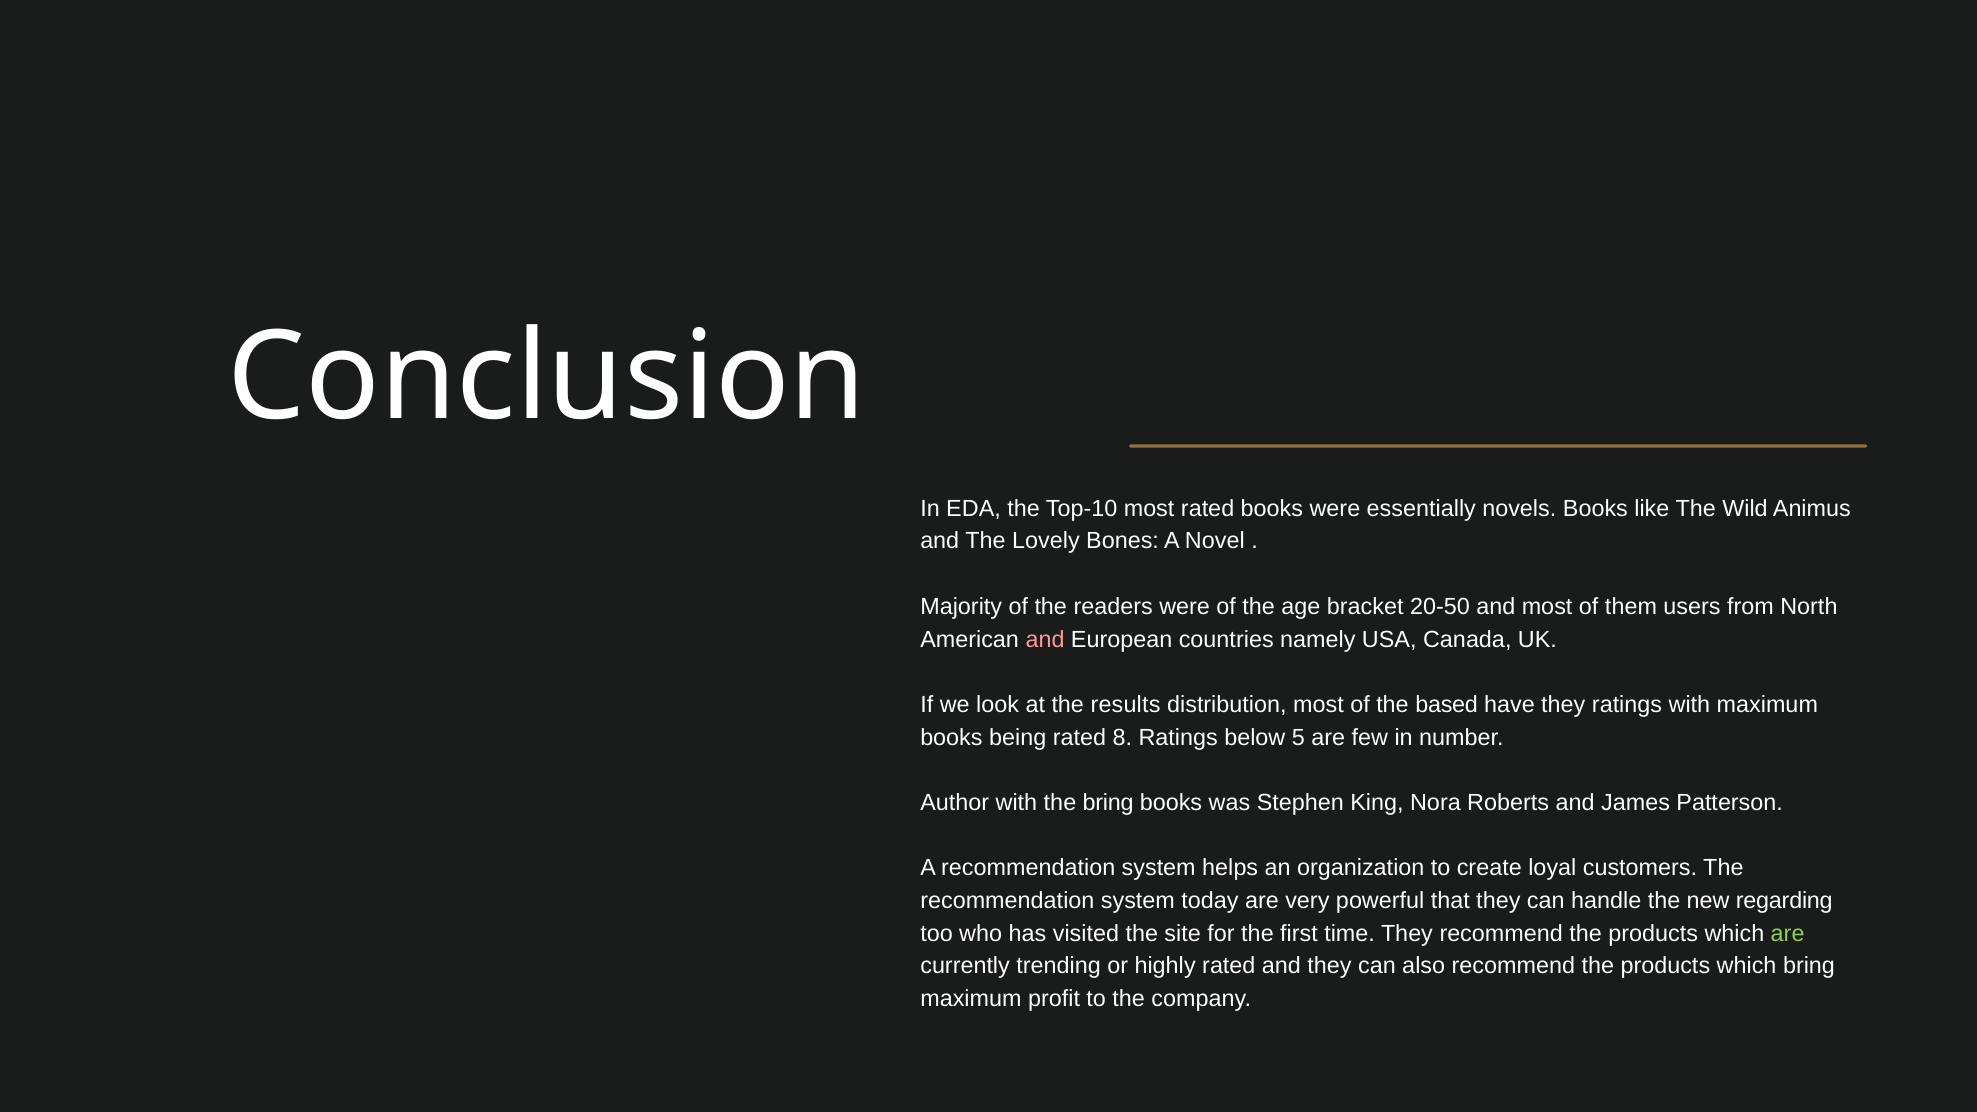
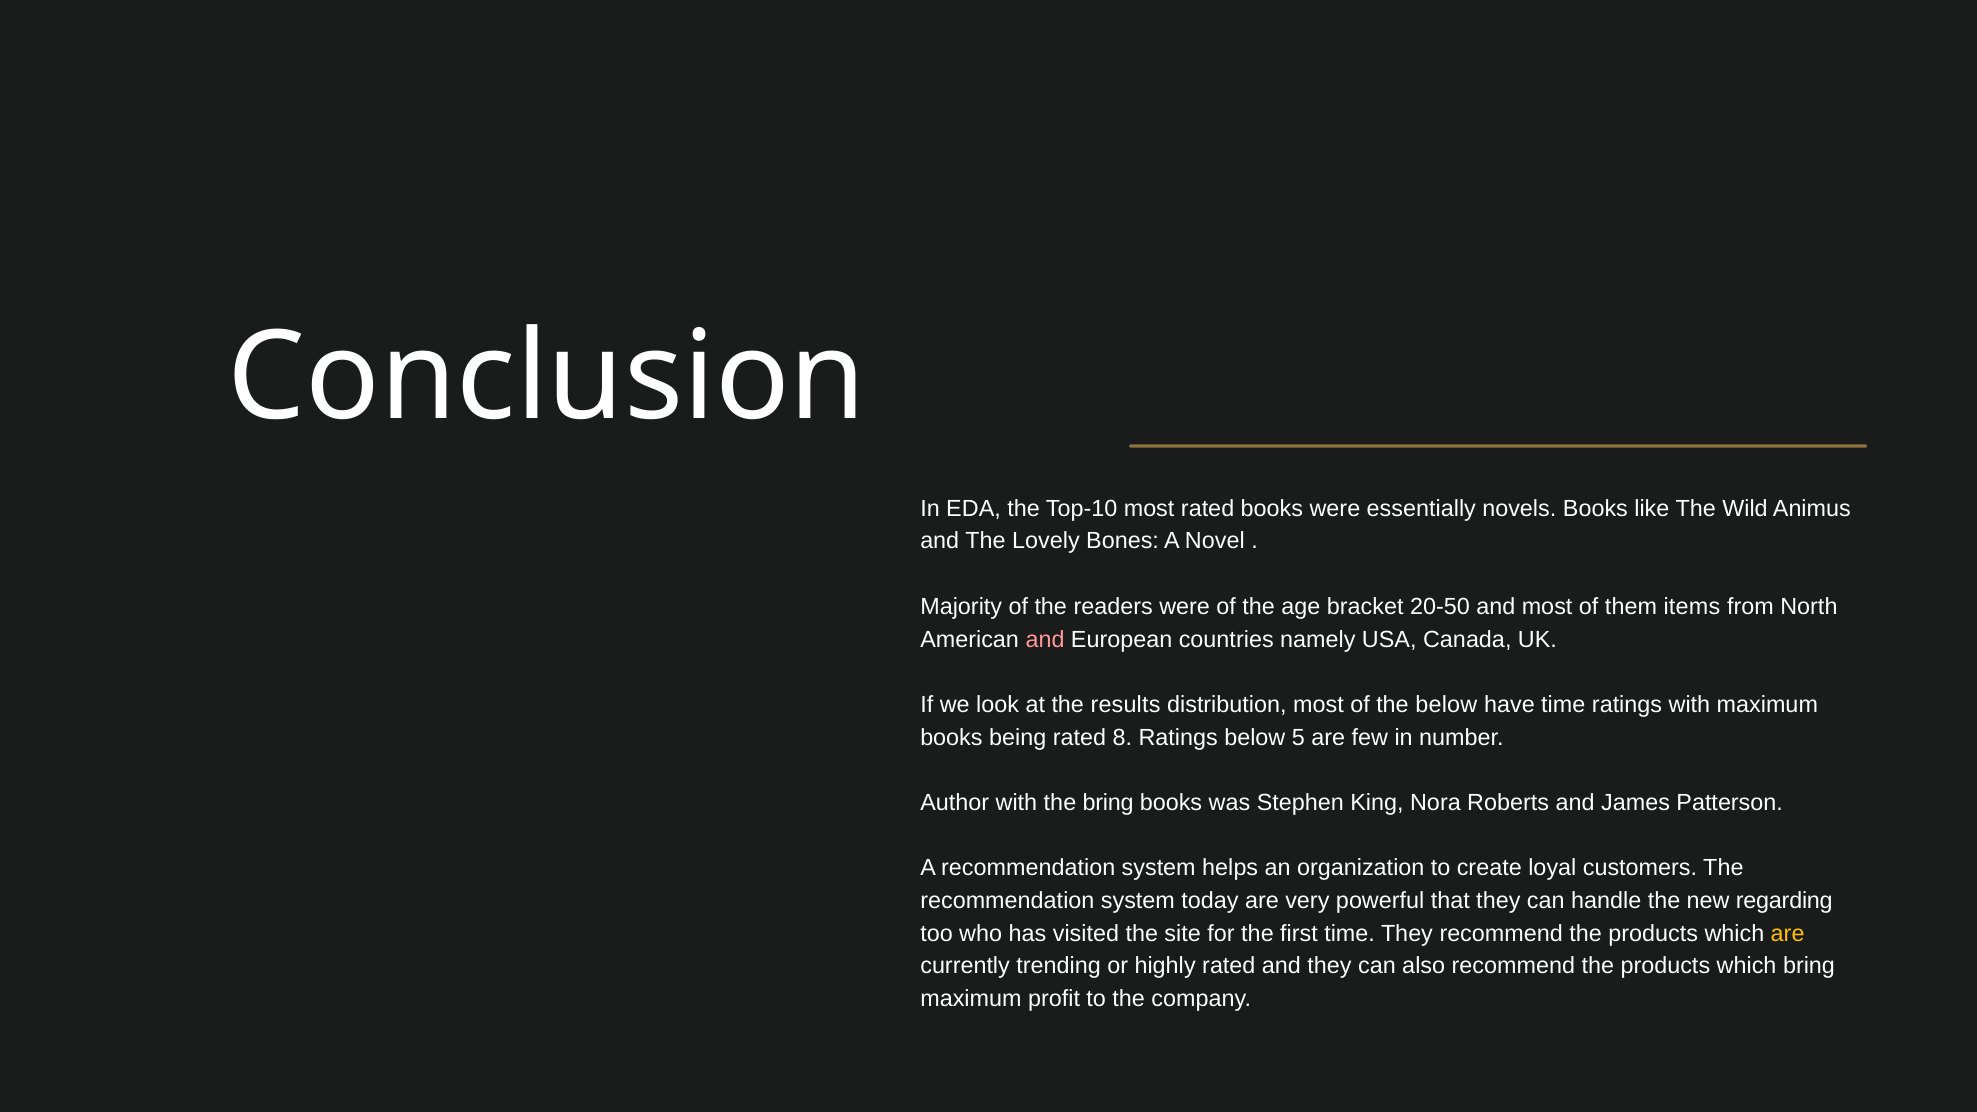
users: users -> items
the based: based -> below
have they: they -> time
are at (1788, 934) colour: light green -> yellow
